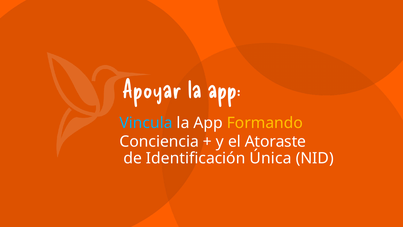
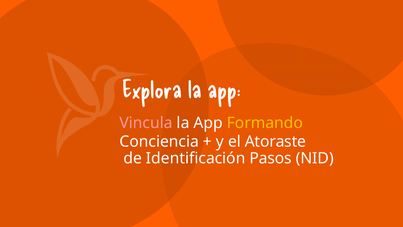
Apoyar: Apoyar -> Explora
Vincula colour: light blue -> pink
Única: Única -> Pasos
